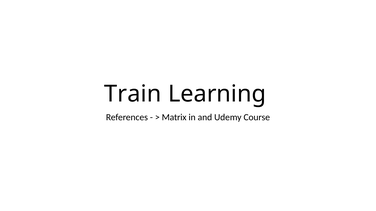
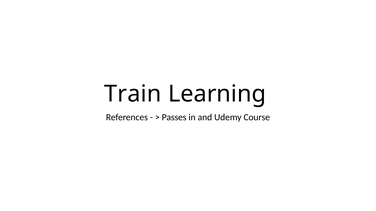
Matrix: Matrix -> Passes
